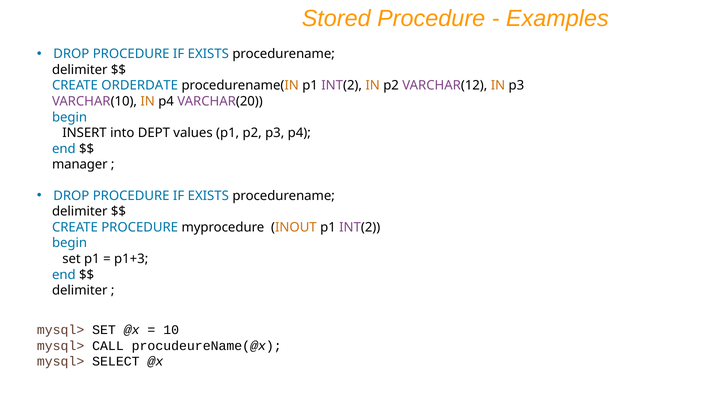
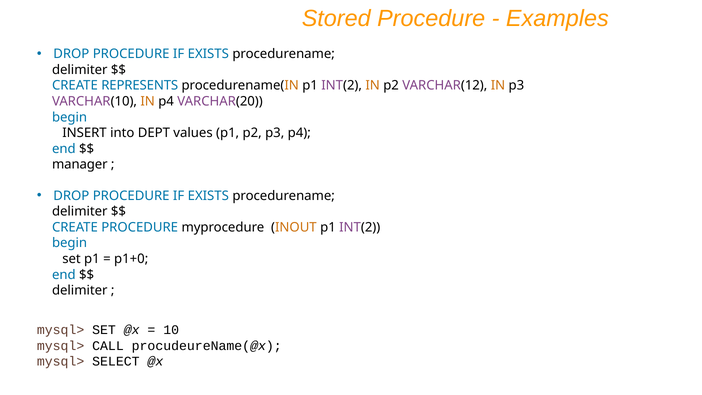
ORDERDATE: ORDERDATE -> REPRESENTS
p1+3: p1+3 -> p1+0
